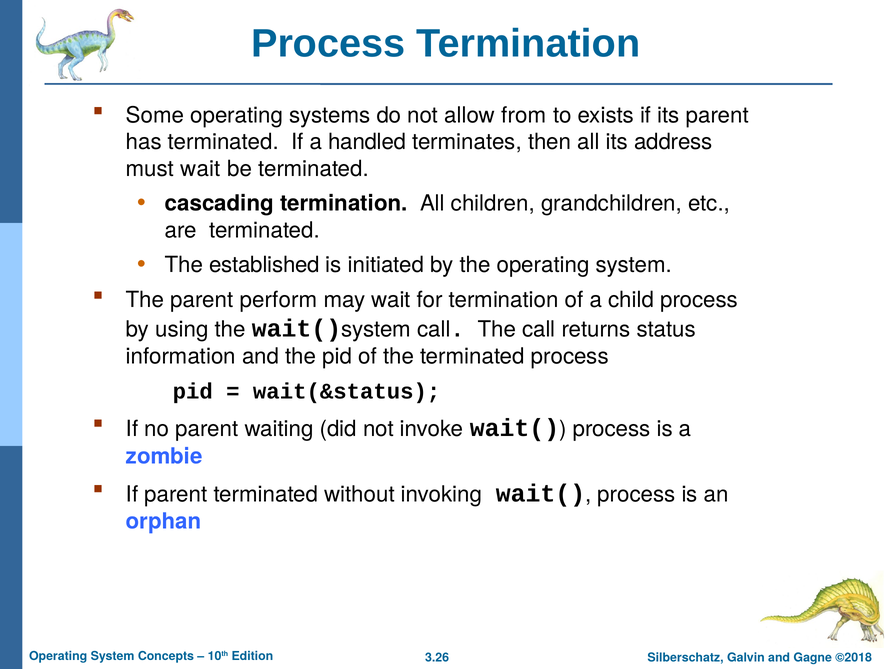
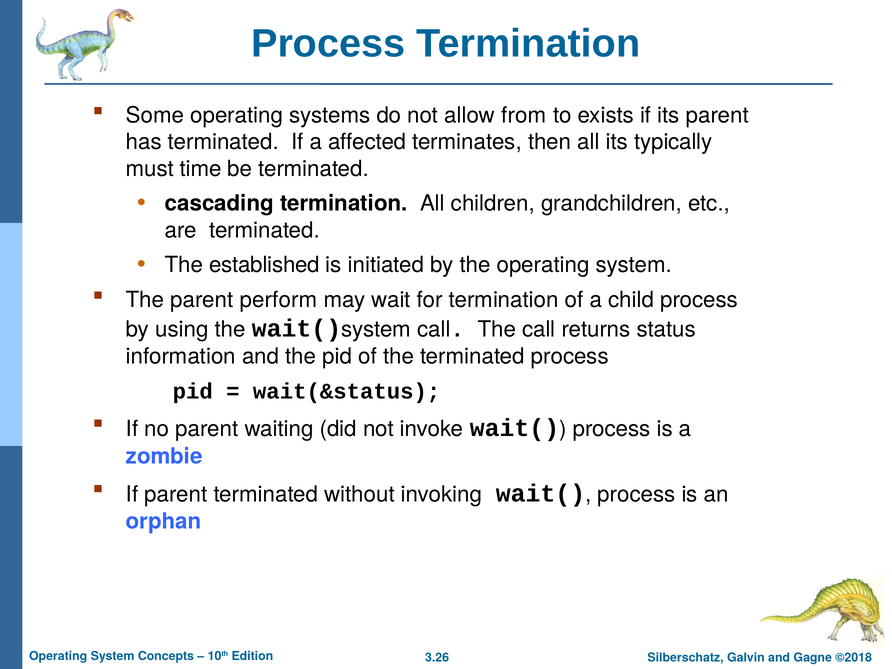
handled: handled -> affected
address: address -> typically
must wait: wait -> time
